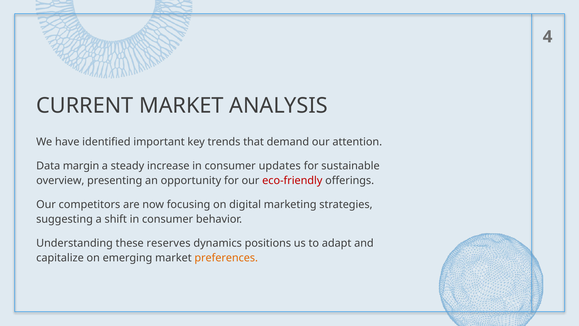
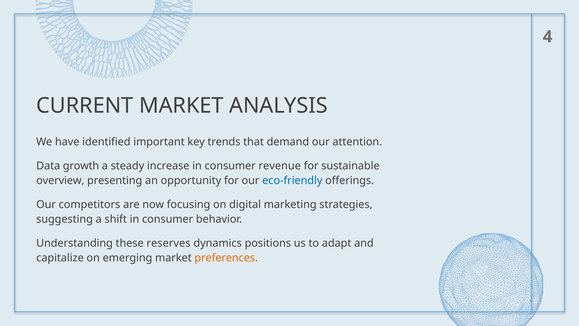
margin: margin -> growth
updates: updates -> revenue
eco-friendly colour: red -> blue
